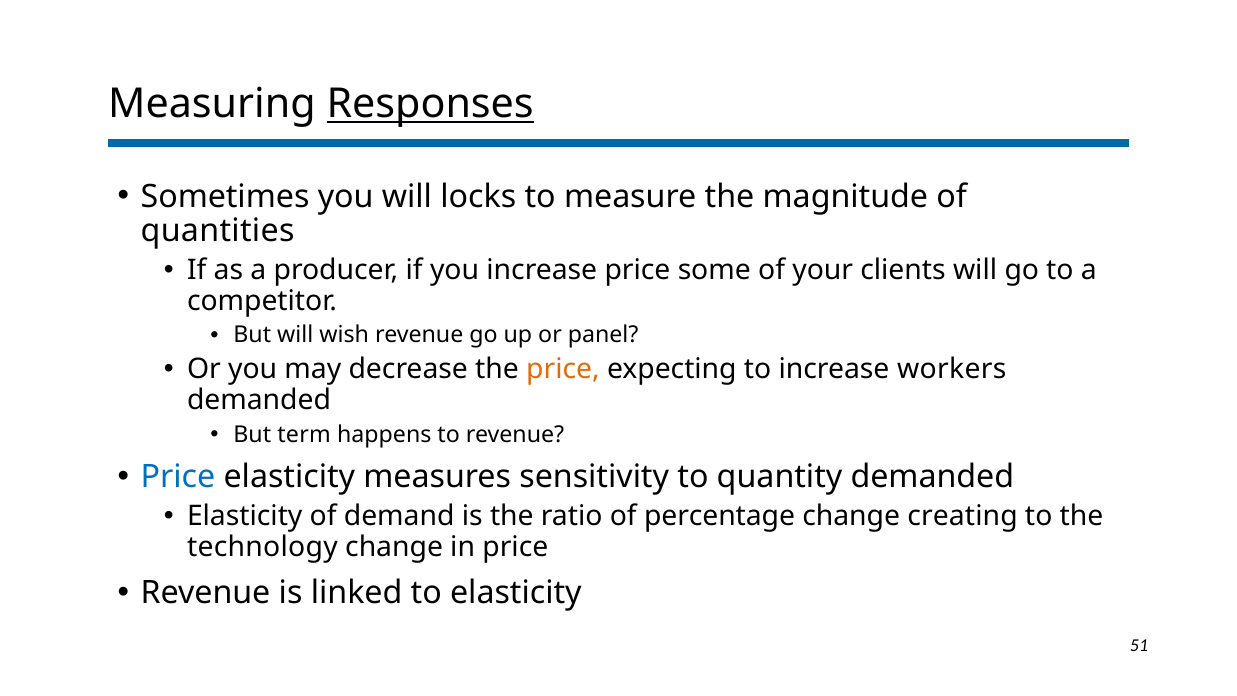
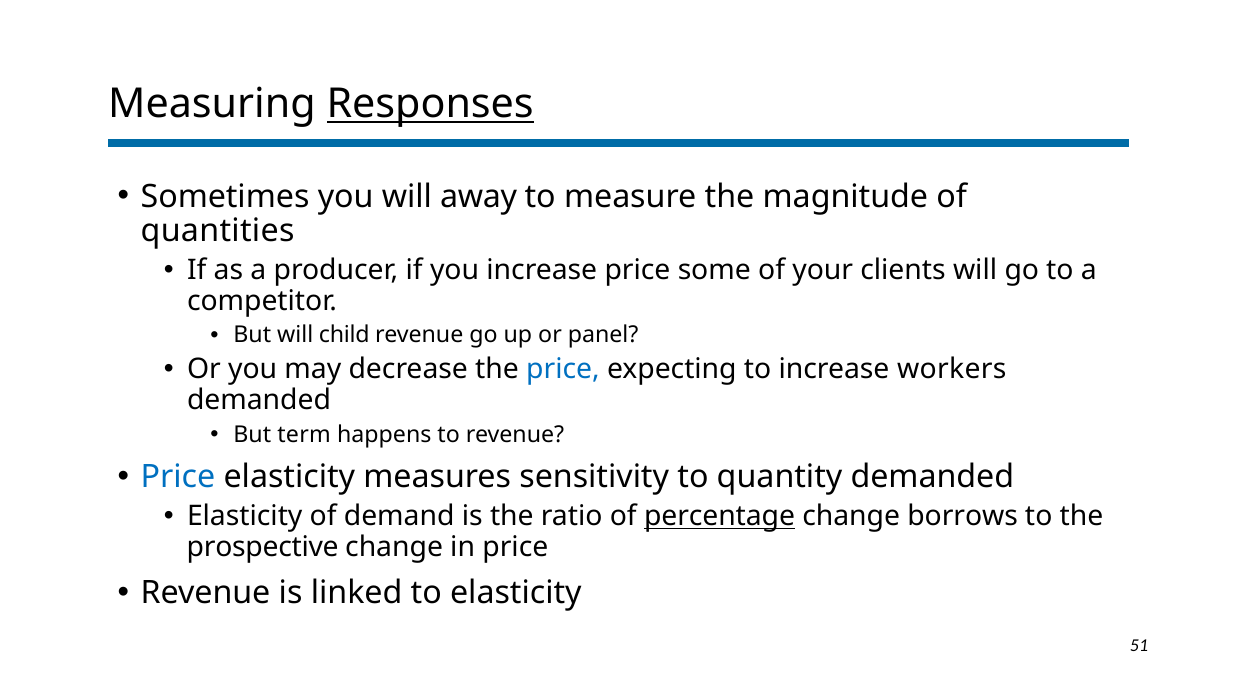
locks: locks -> away
wish: wish -> child
price at (563, 369) colour: orange -> blue
percentage underline: none -> present
creating: creating -> borrows
technology: technology -> prospective
